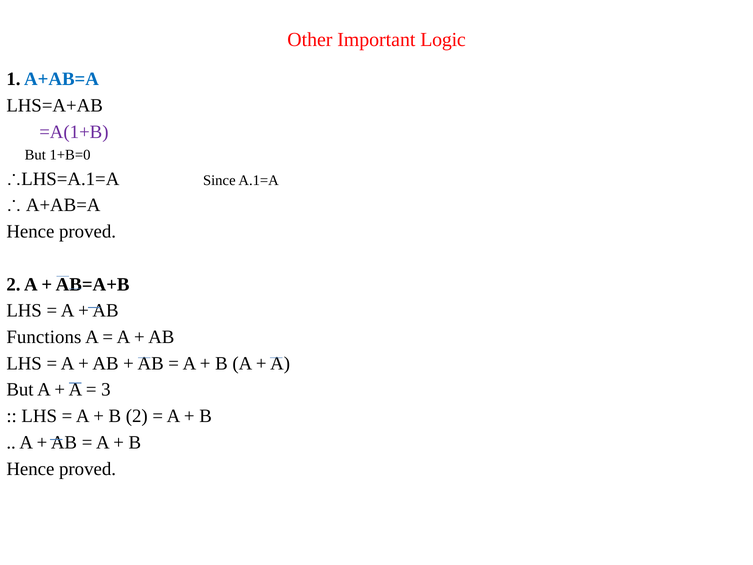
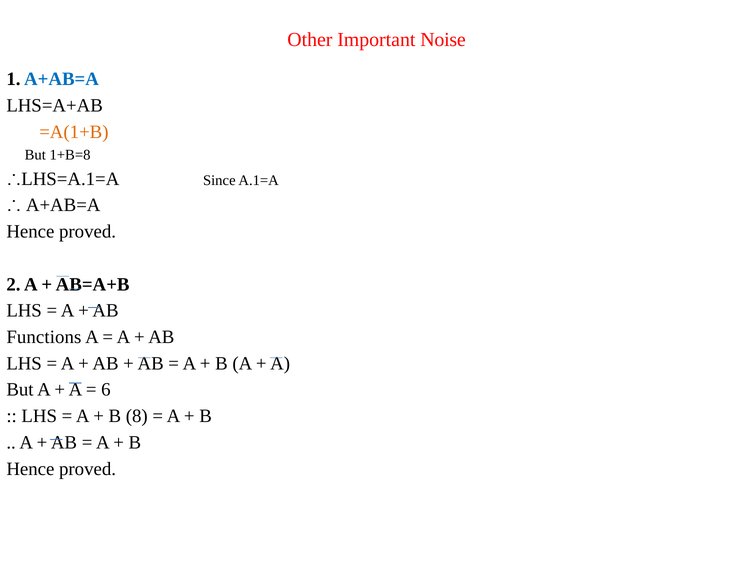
Logic: Logic -> Noise
=A(1+B colour: purple -> orange
1+B=0: 1+B=0 -> 1+B=8
3: 3 -> 6
B 2: 2 -> 8
